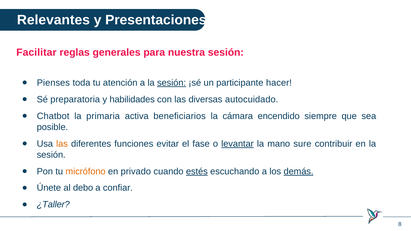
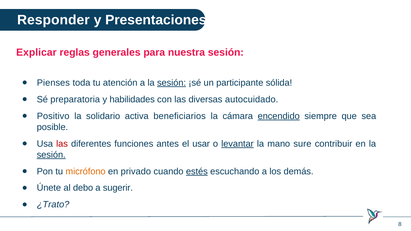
Relevantes: Relevantes -> Responder
Facilitar: Facilitar -> Explicar
hacer: hacer -> sólida
Chatbot: Chatbot -> Positivo
primaria: primaria -> solidario
encendido underline: none -> present
las at (62, 144) colour: orange -> red
evitar: evitar -> antes
fase: fase -> usar
sesión at (51, 155) underline: none -> present
demás underline: present -> none
confiar: confiar -> sugerir
¿Taller: ¿Taller -> ¿Trato
